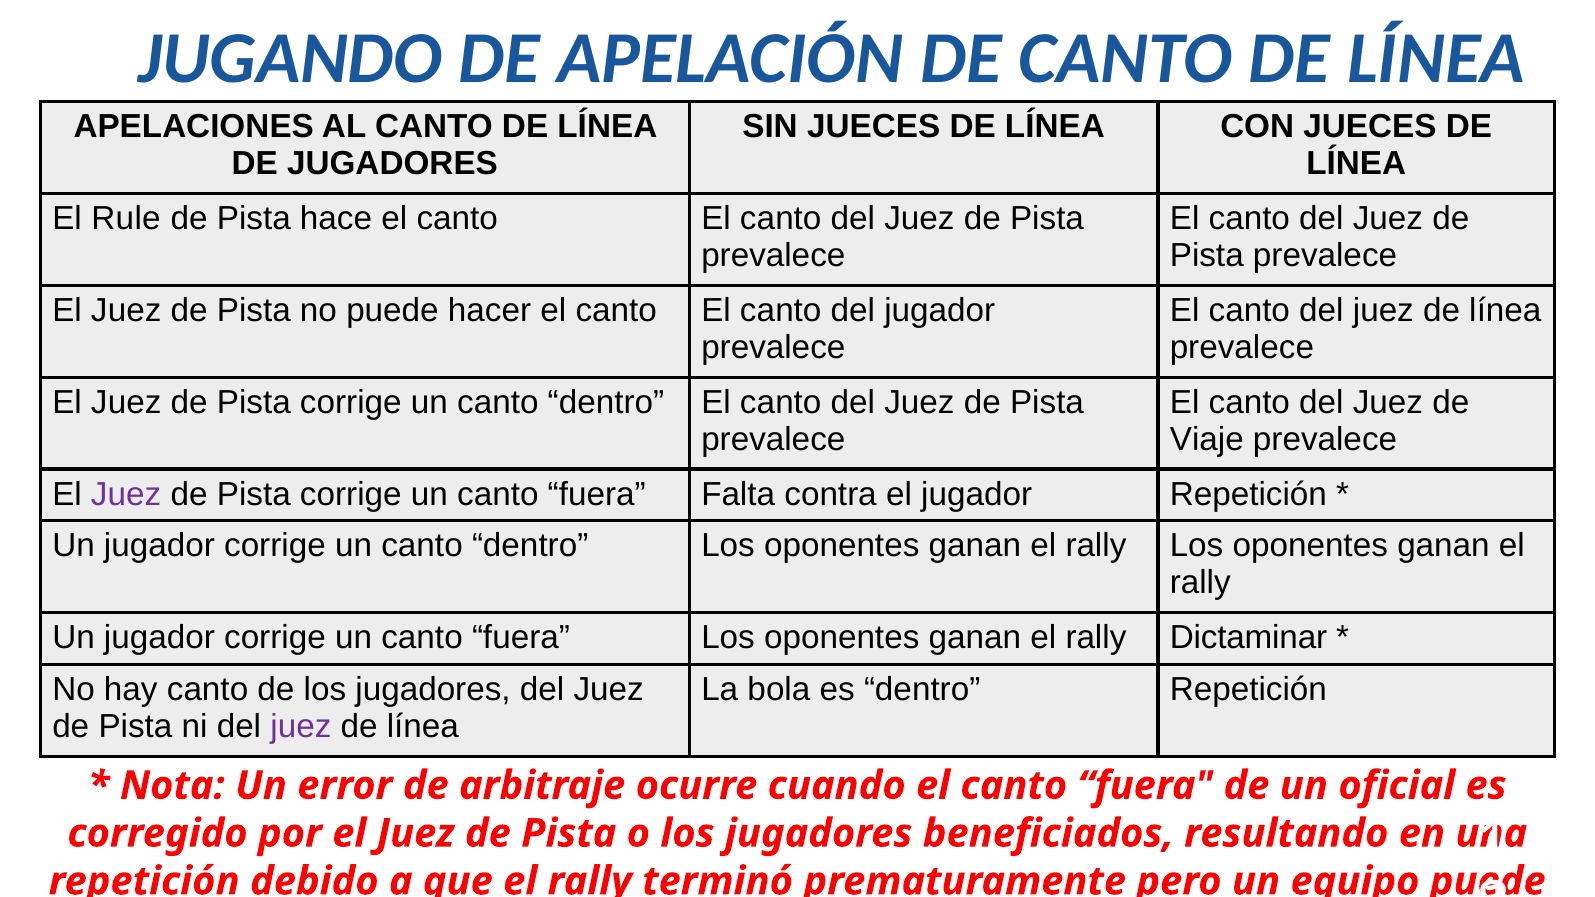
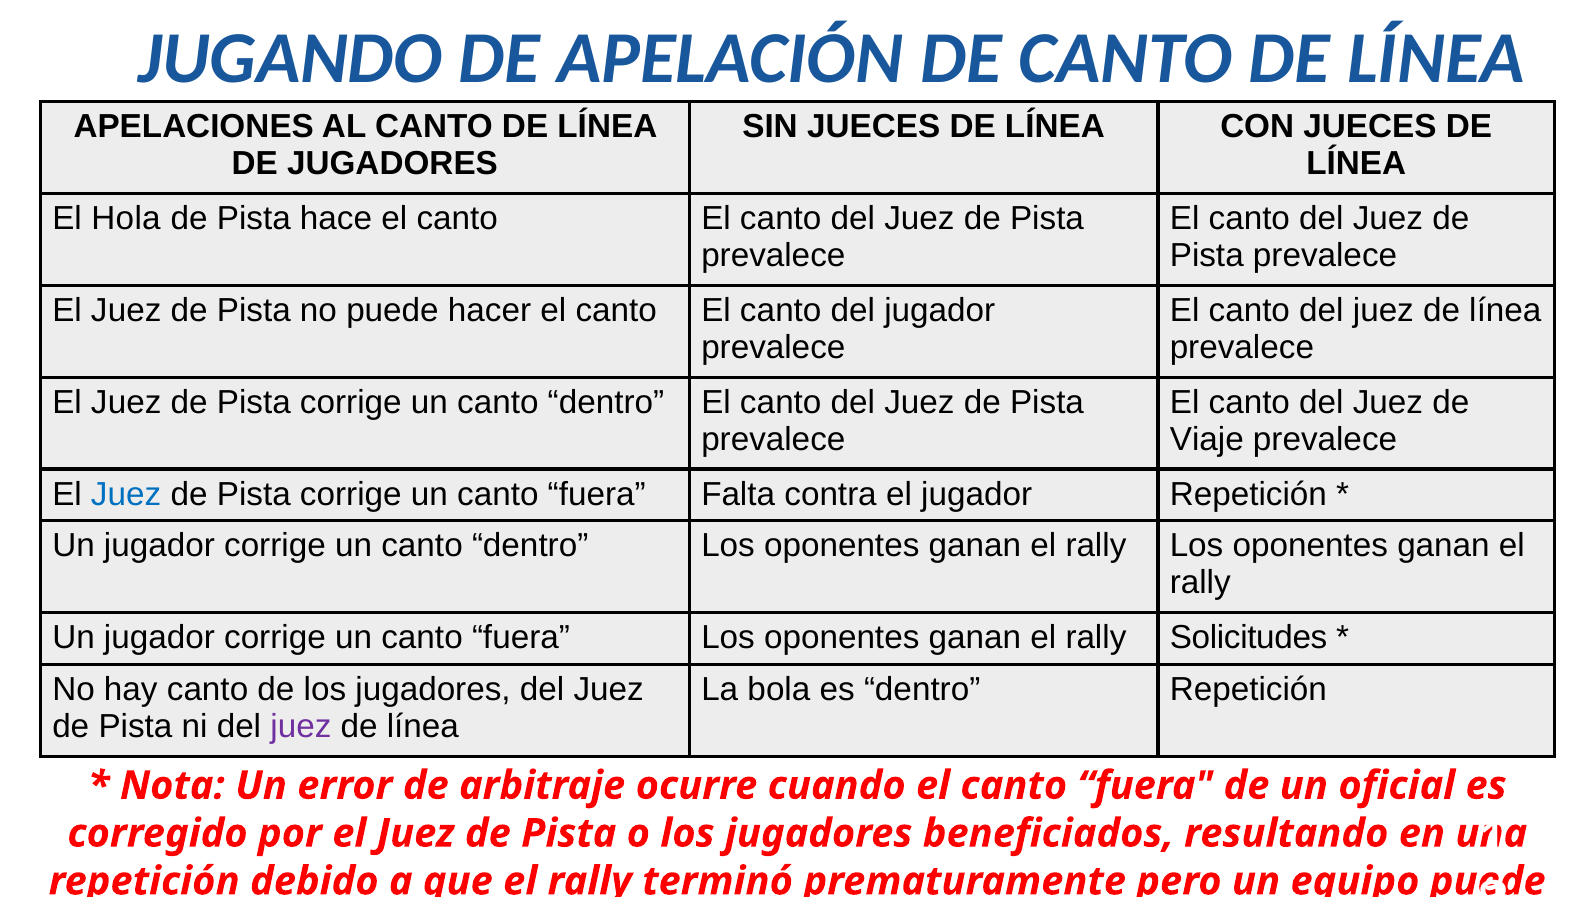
Rule: Rule -> Hola
Juez at (126, 494) colour: purple -> blue
Dictaminar: Dictaminar -> Solicitudes
